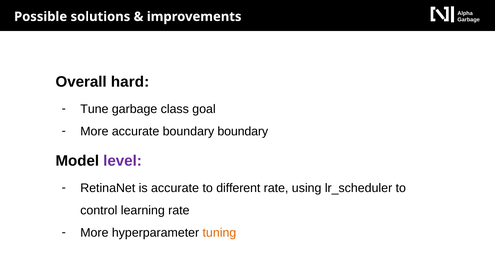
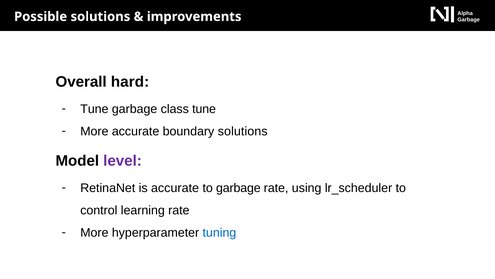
class goal: goal -> tune
boundary boundary: boundary -> solutions
to different: different -> garbage
tuning colour: orange -> blue
